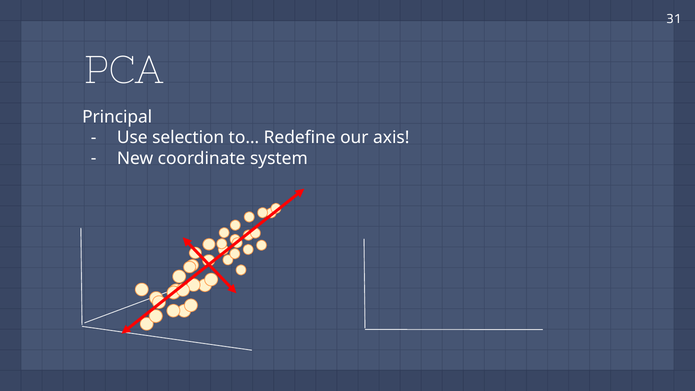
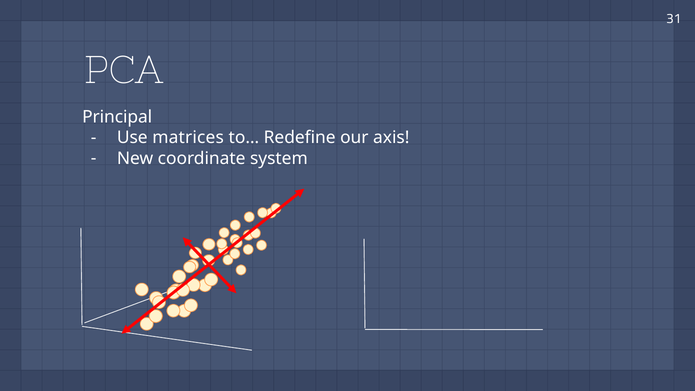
selection: selection -> matrices
